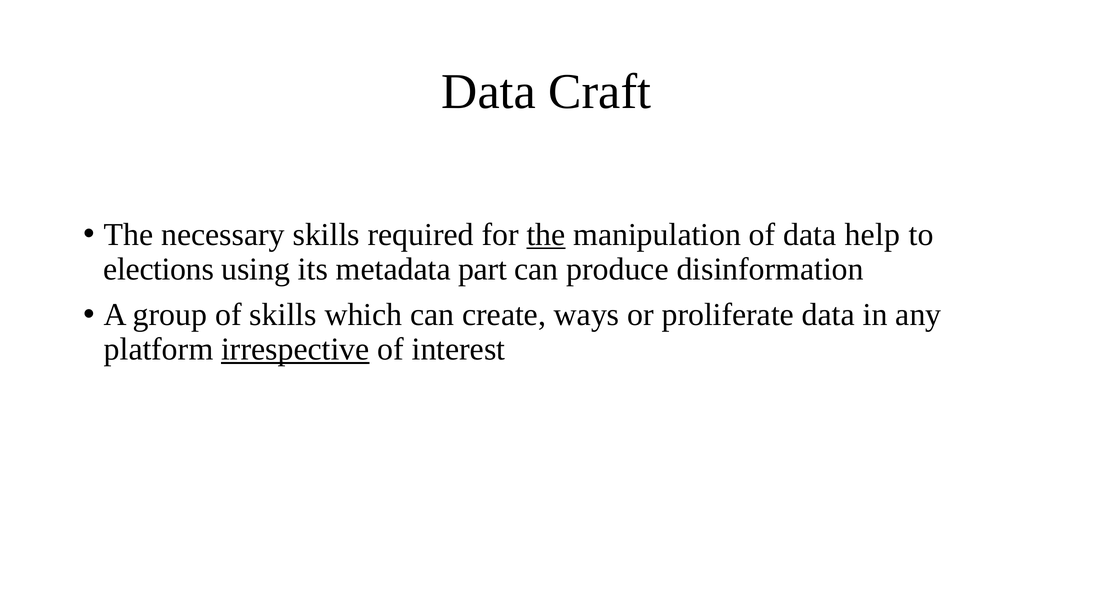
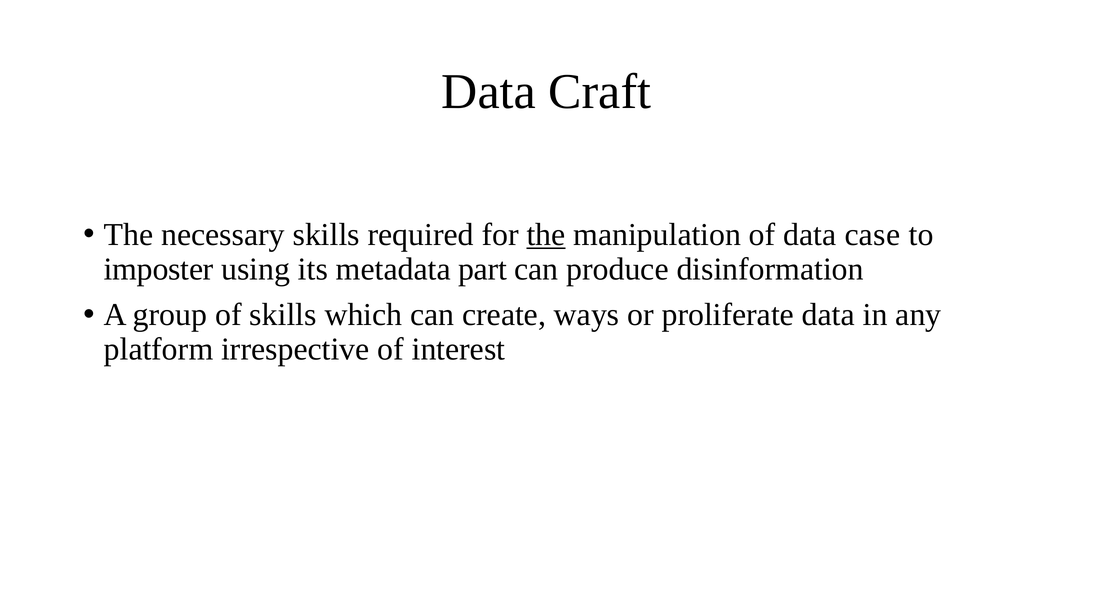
help: help -> case
elections: elections -> imposter
irrespective underline: present -> none
